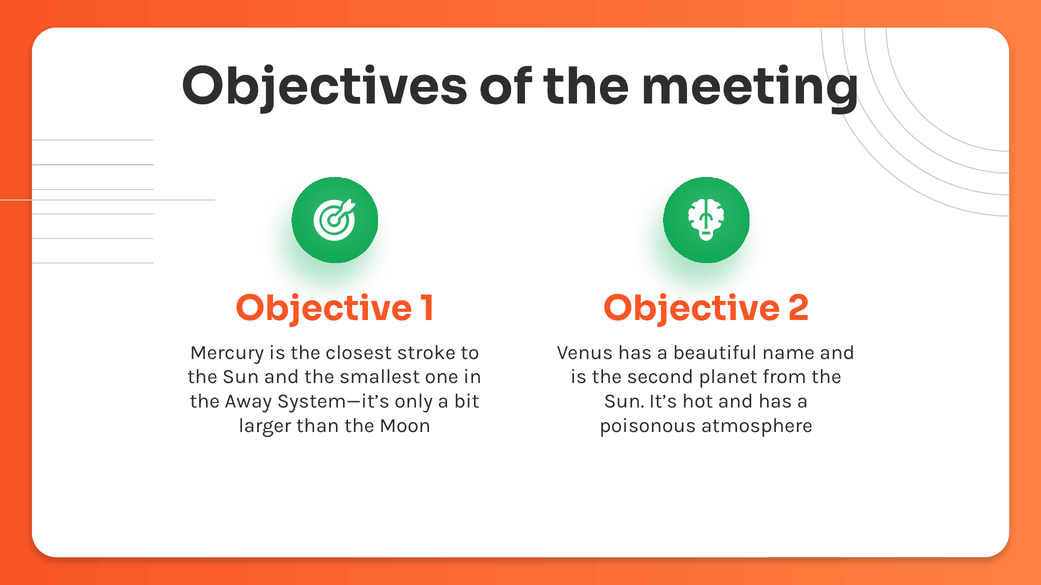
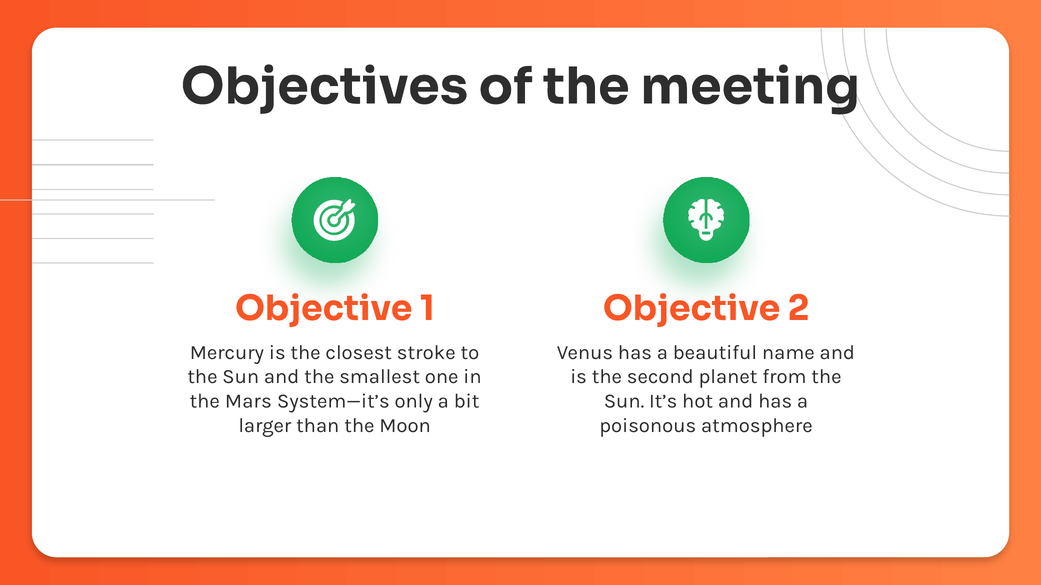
Away: Away -> Mars
